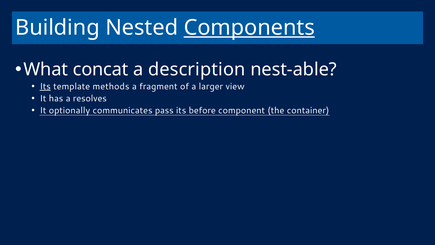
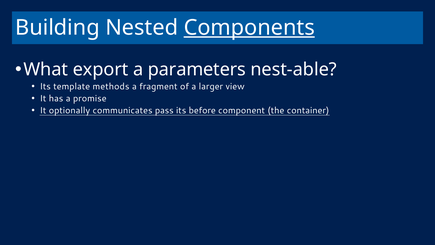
concat: concat -> export
description: description -> parameters
Its at (45, 86) underline: present -> none
resolves: resolves -> promise
